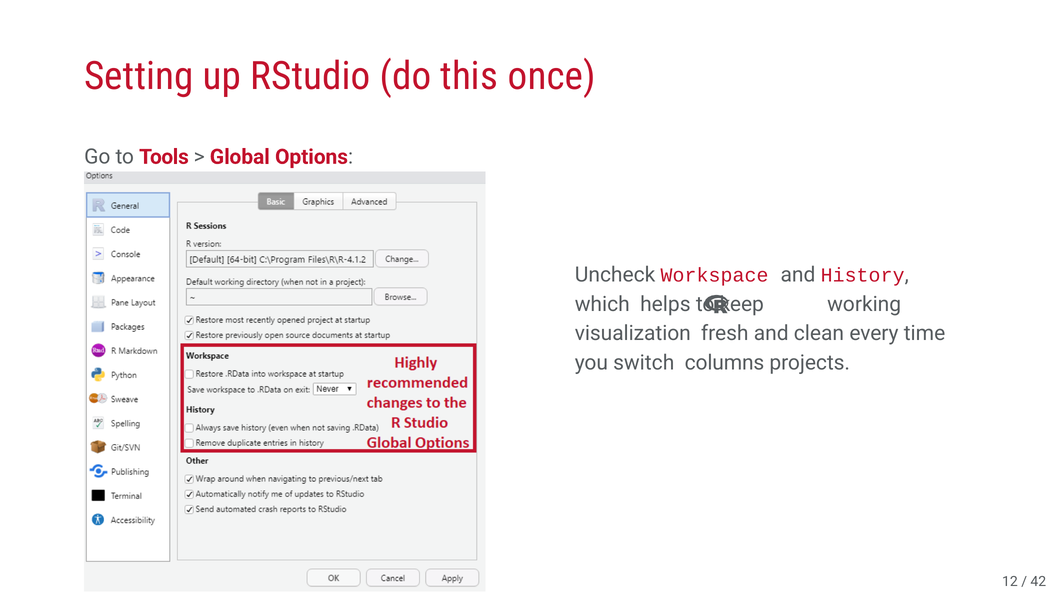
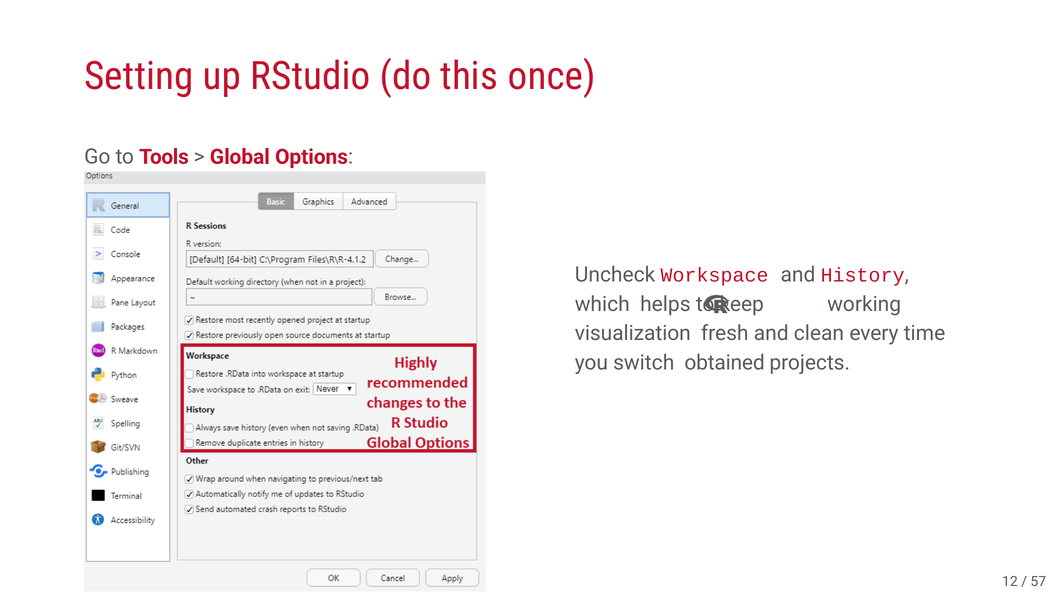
columns: columns -> obtained
42: 42 -> 57
